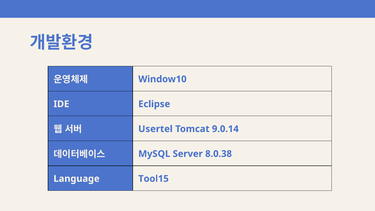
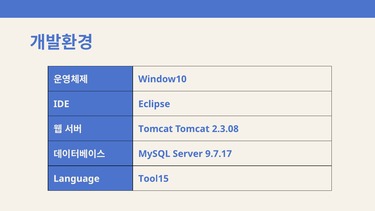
Usertel at (155, 129): Usertel -> Tomcat
9.0.14: 9.0.14 -> 2.3.08
8.0.38: 8.0.38 -> 9.7.17
